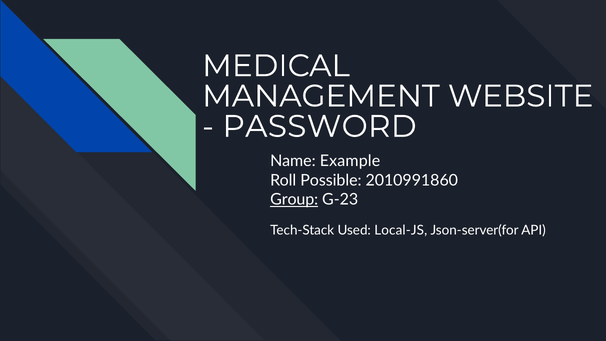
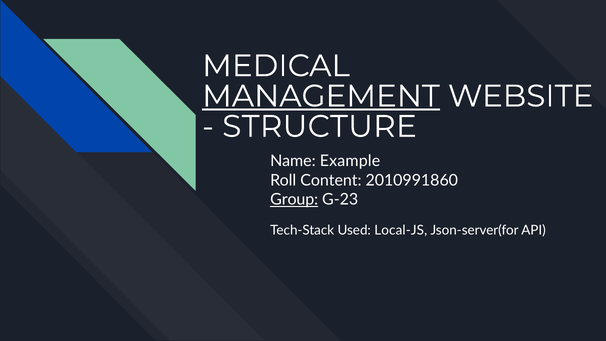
MANAGEMENT underline: none -> present
PASSWORD: PASSWORD -> STRUCTURE
Possible: Possible -> Content
